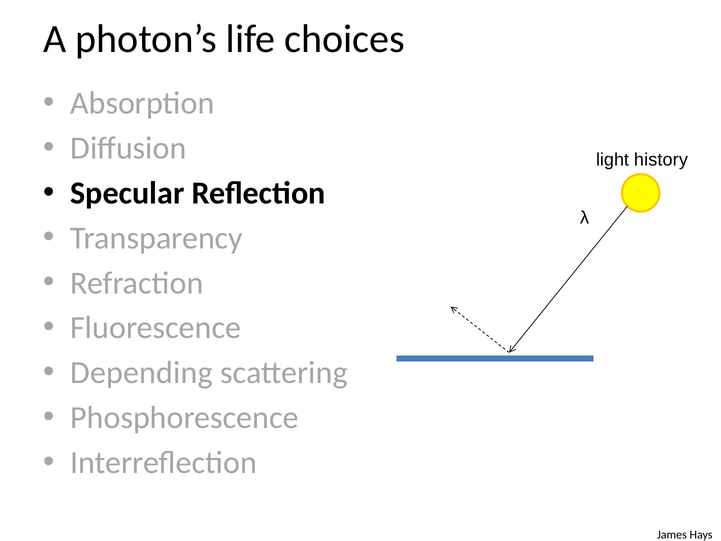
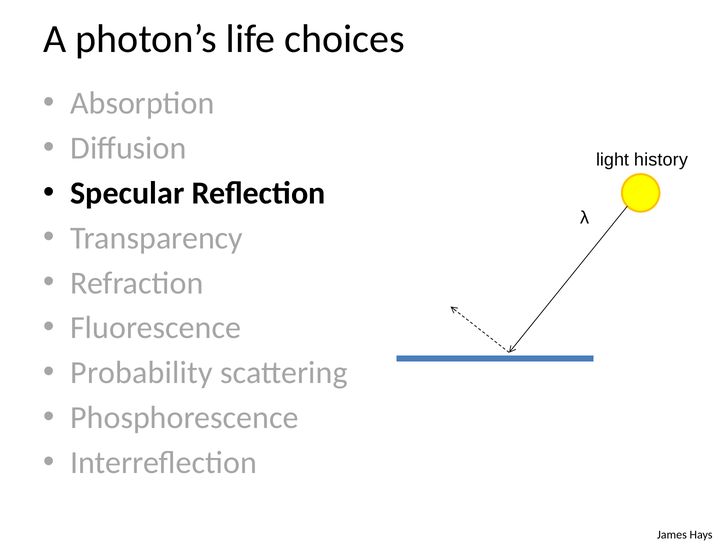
Depending: Depending -> Probability
